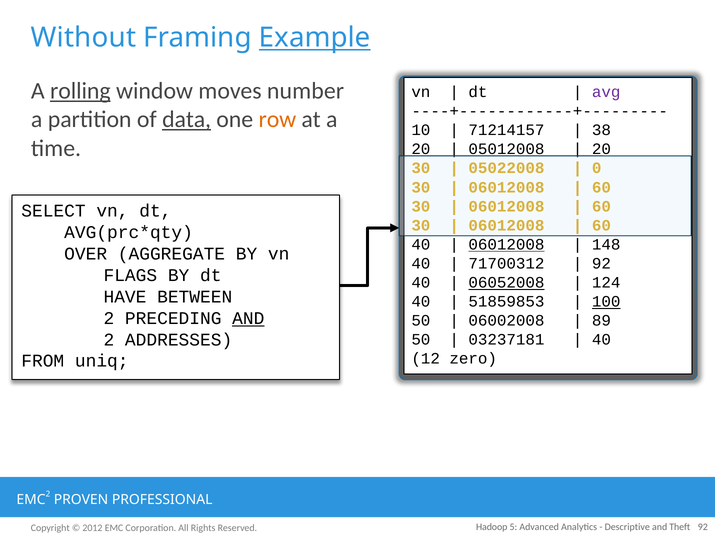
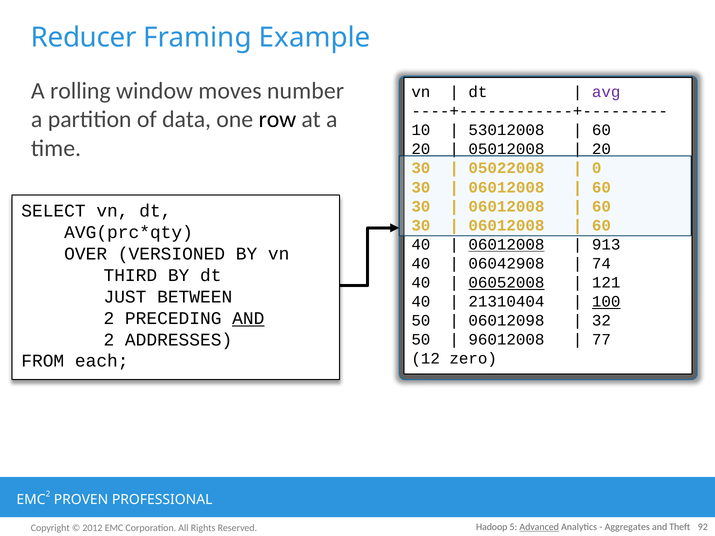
Without: Without -> Reducer
Example underline: present -> none
rolling underline: present -> none
data underline: present -> none
row colour: orange -> black
71214157: 71214157 -> 53012008
38 at (601, 130): 38 -> 60
148: 148 -> 913
AGGREGATE: AGGREGATE -> VERSIONED
71700312: 71700312 -> 06042908
92 at (601, 264): 92 -> 74
FLAGS: FLAGS -> THIRD
124: 124 -> 121
HAVE: HAVE -> JUST
51859853: 51859853 -> 21310404
06002008: 06002008 -> 06012098
89: 89 -> 32
03237181: 03237181 -> 96012008
40 at (601, 340): 40 -> 77
uniq: uniq -> each
Advanced underline: none -> present
Descriptive: Descriptive -> Aggregates
